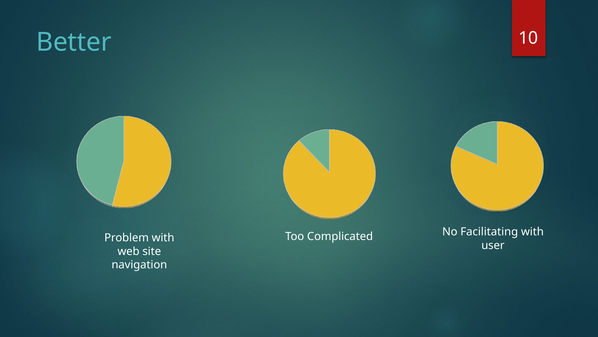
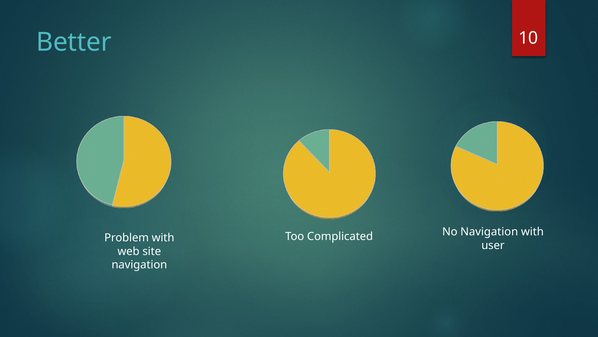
No Facilitating: Facilitating -> Navigation
